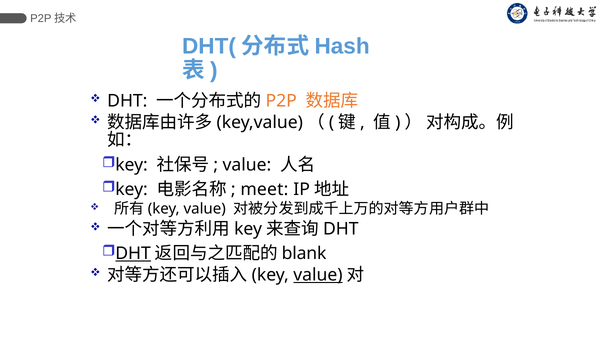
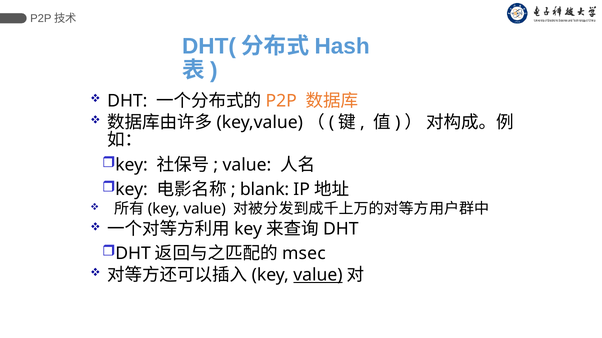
meet: meet -> blank
DHT at (133, 254) underline: present -> none
blank: blank -> msec
